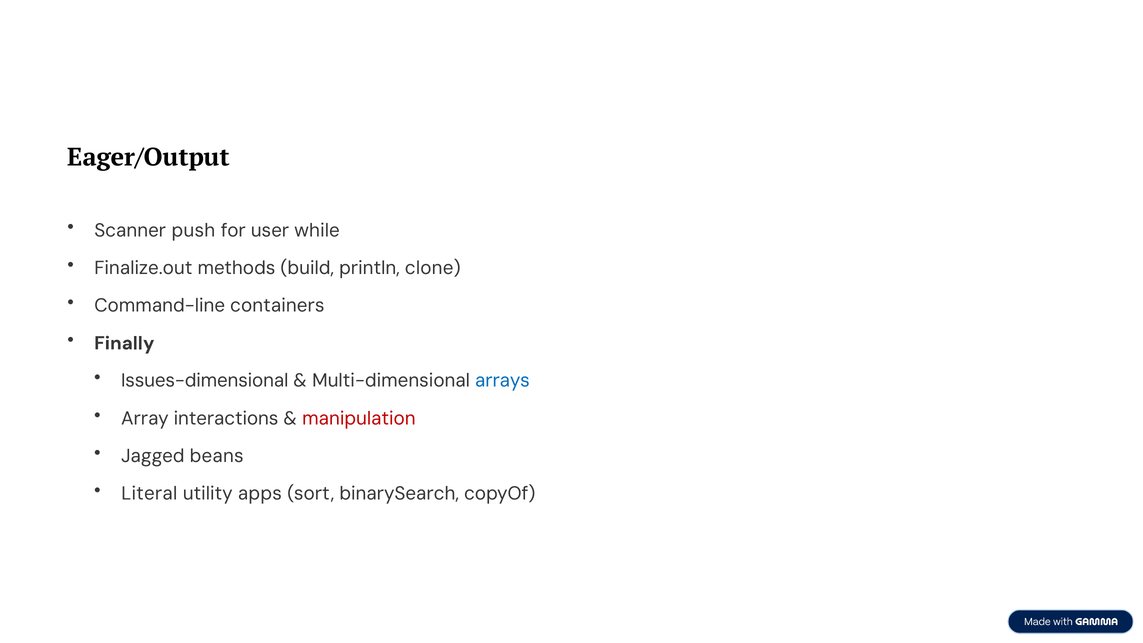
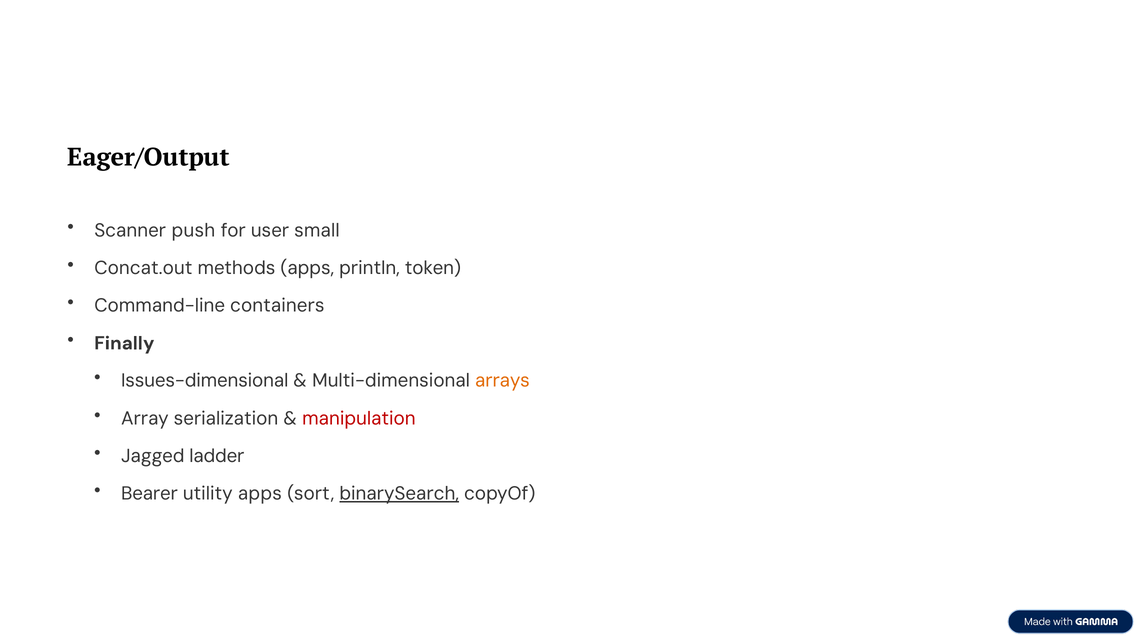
while: while -> small
Finalize.out: Finalize.out -> Concat.out
methods build: build -> apps
clone: clone -> token
arrays colour: blue -> orange
interactions: interactions -> serialization
beans: beans -> ladder
Literal: Literal -> Bearer
binarySearch underline: none -> present
